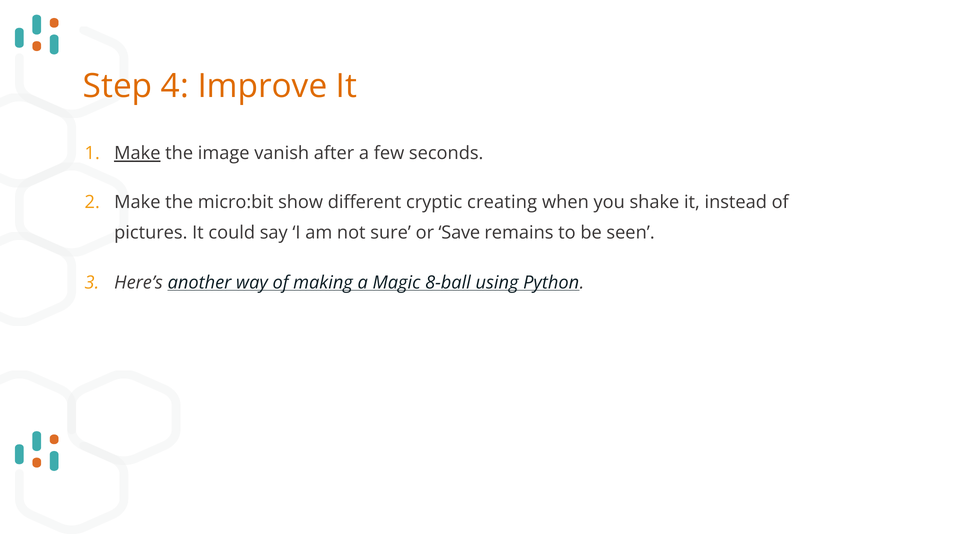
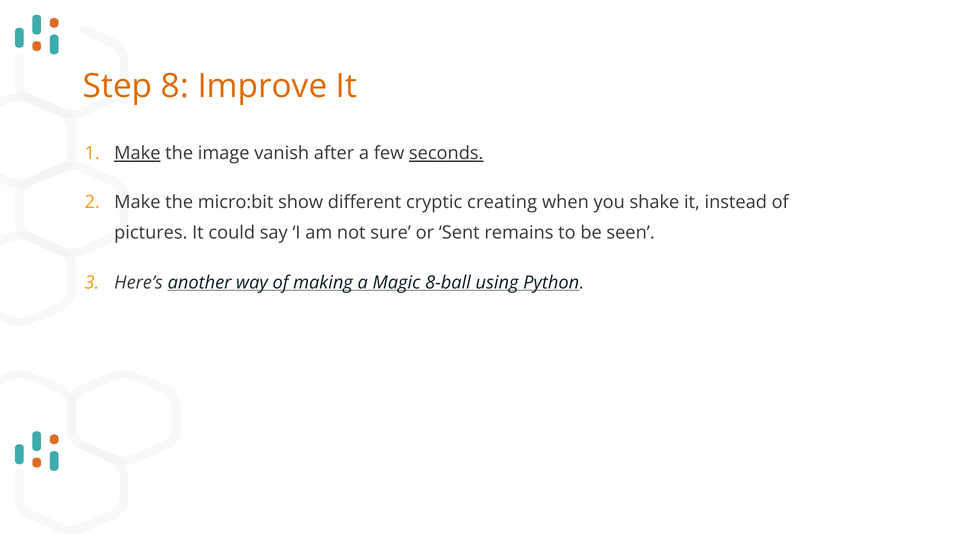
4: 4 -> 8
seconds underline: none -> present
Save: Save -> Sent
